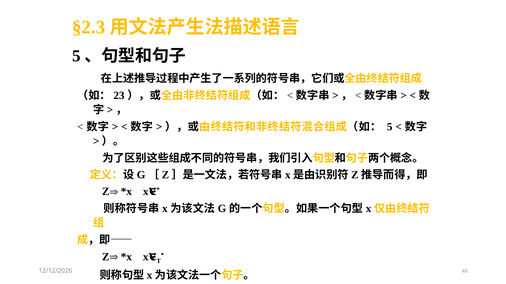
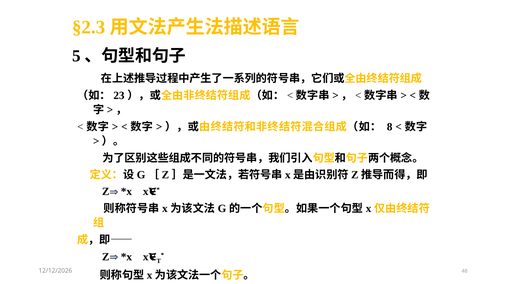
5 at (390, 127): 5 -> 8
